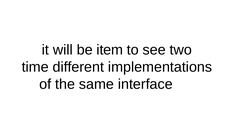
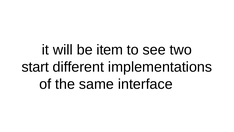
time: time -> start
